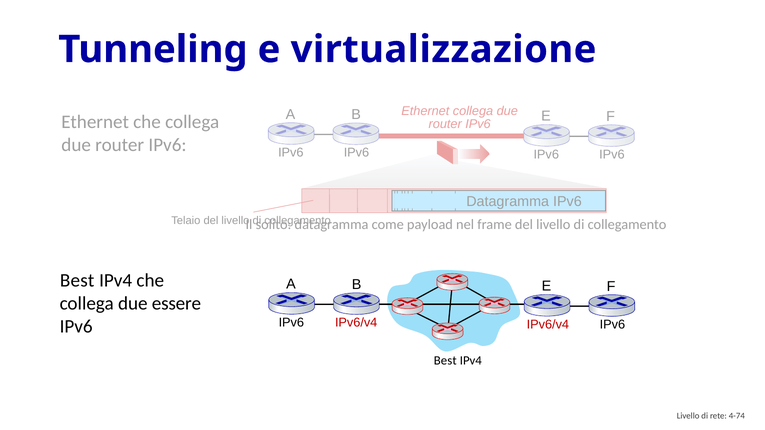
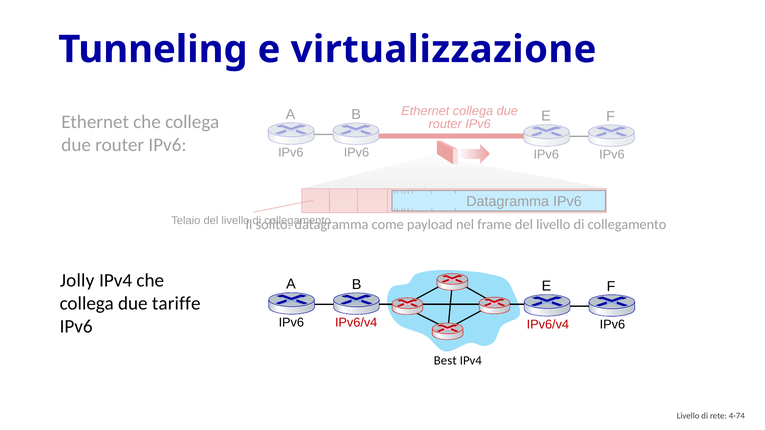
Best at (77, 281): Best -> Jolly
essere: essere -> tariffe
